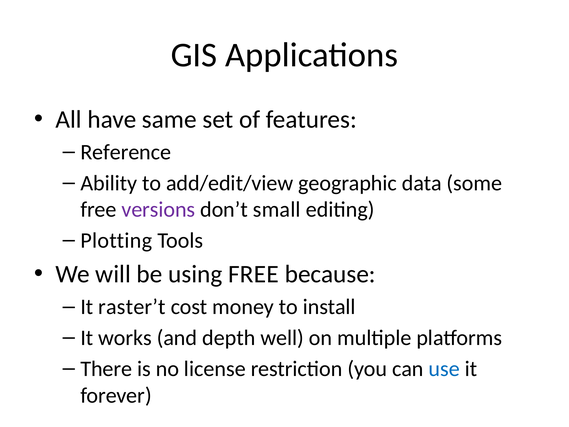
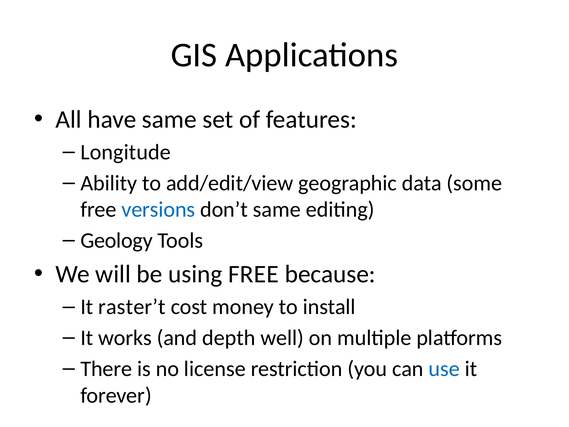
Reference: Reference -> Longitude
versions colour: purple -> blue
don’t small: small -> same
Plotting: Plotting -> Geology
